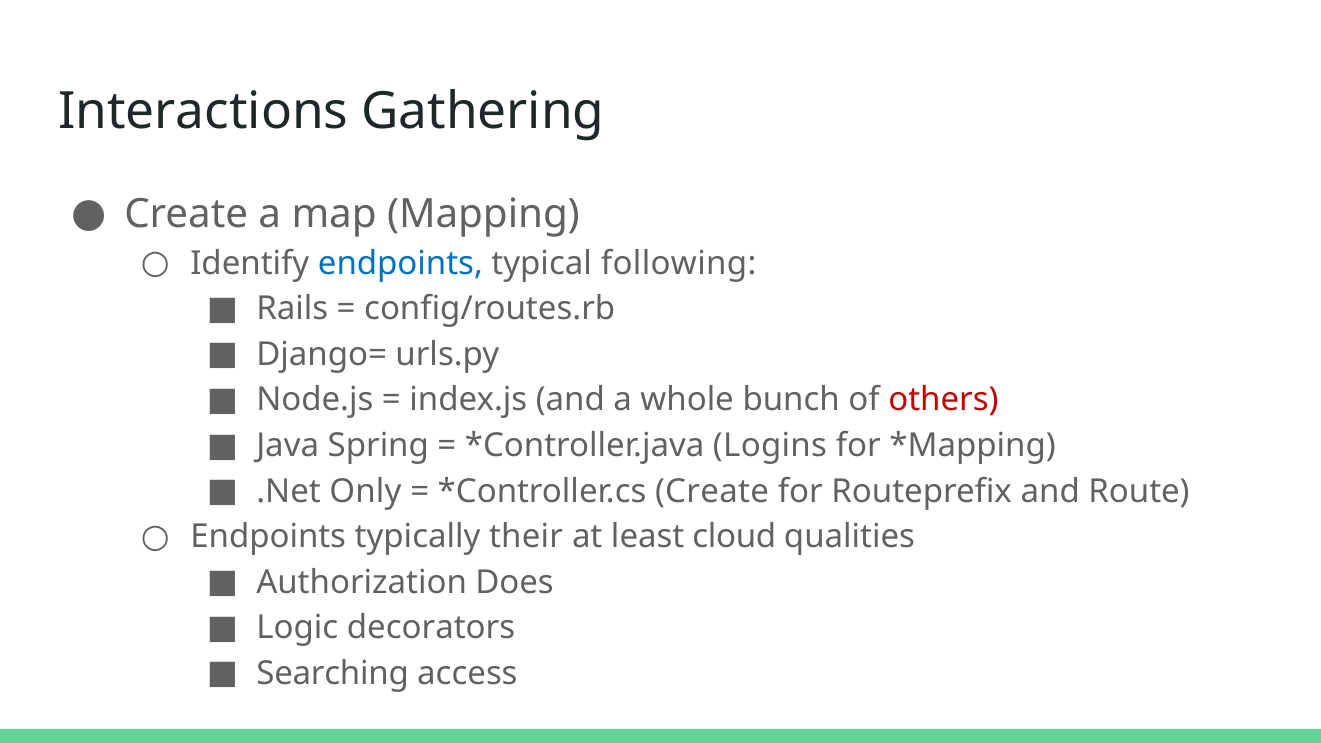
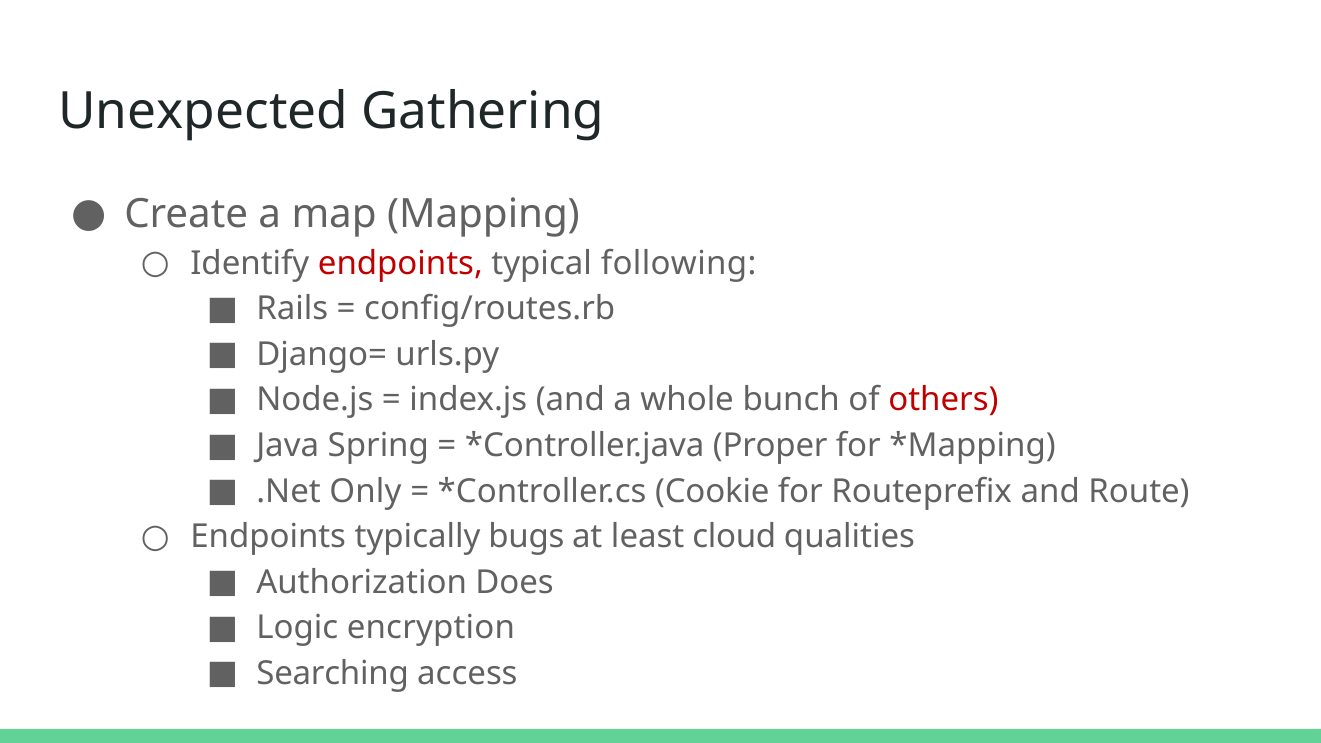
Interactions: Interactions -> Unexpected
endpoints at (400, 263) colour: blue -> red
Logins: Logins -> Proper
Create at (712, 491): Create -> Cookie
their: their -> bugs
decorators: decorators -> encryption
